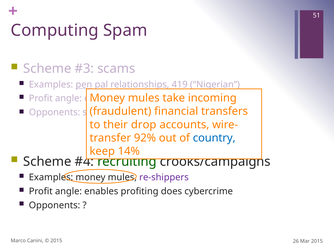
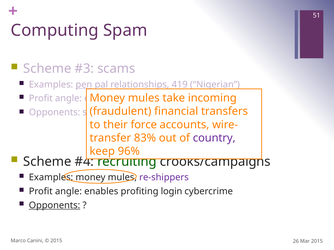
drop: drop -> force
92%: 92% -> 83%
country colour: blue -> purple
14%: 14% -> 96%
does: does -> login
Opponents at (55, 206) underline: none -> present
